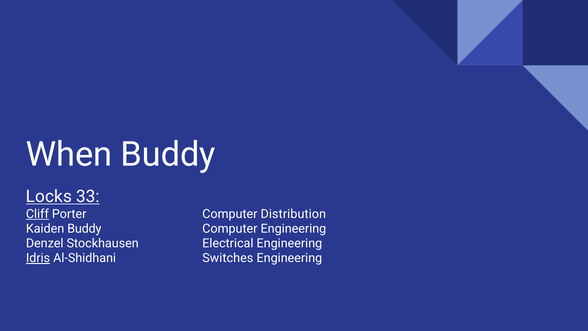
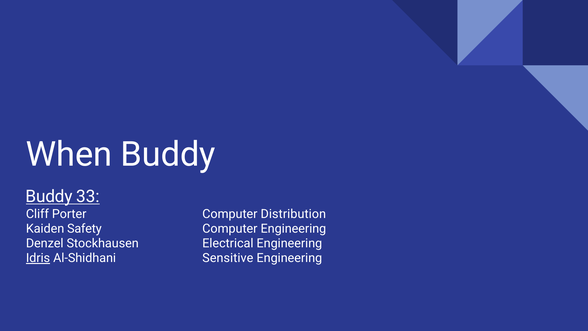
Locks at (49, 196): Locks -> Buddy
Cliff underline: present -> none
Kaiden Buddy: Buddy -> Safety
Switches: Switches -> Sensitive
